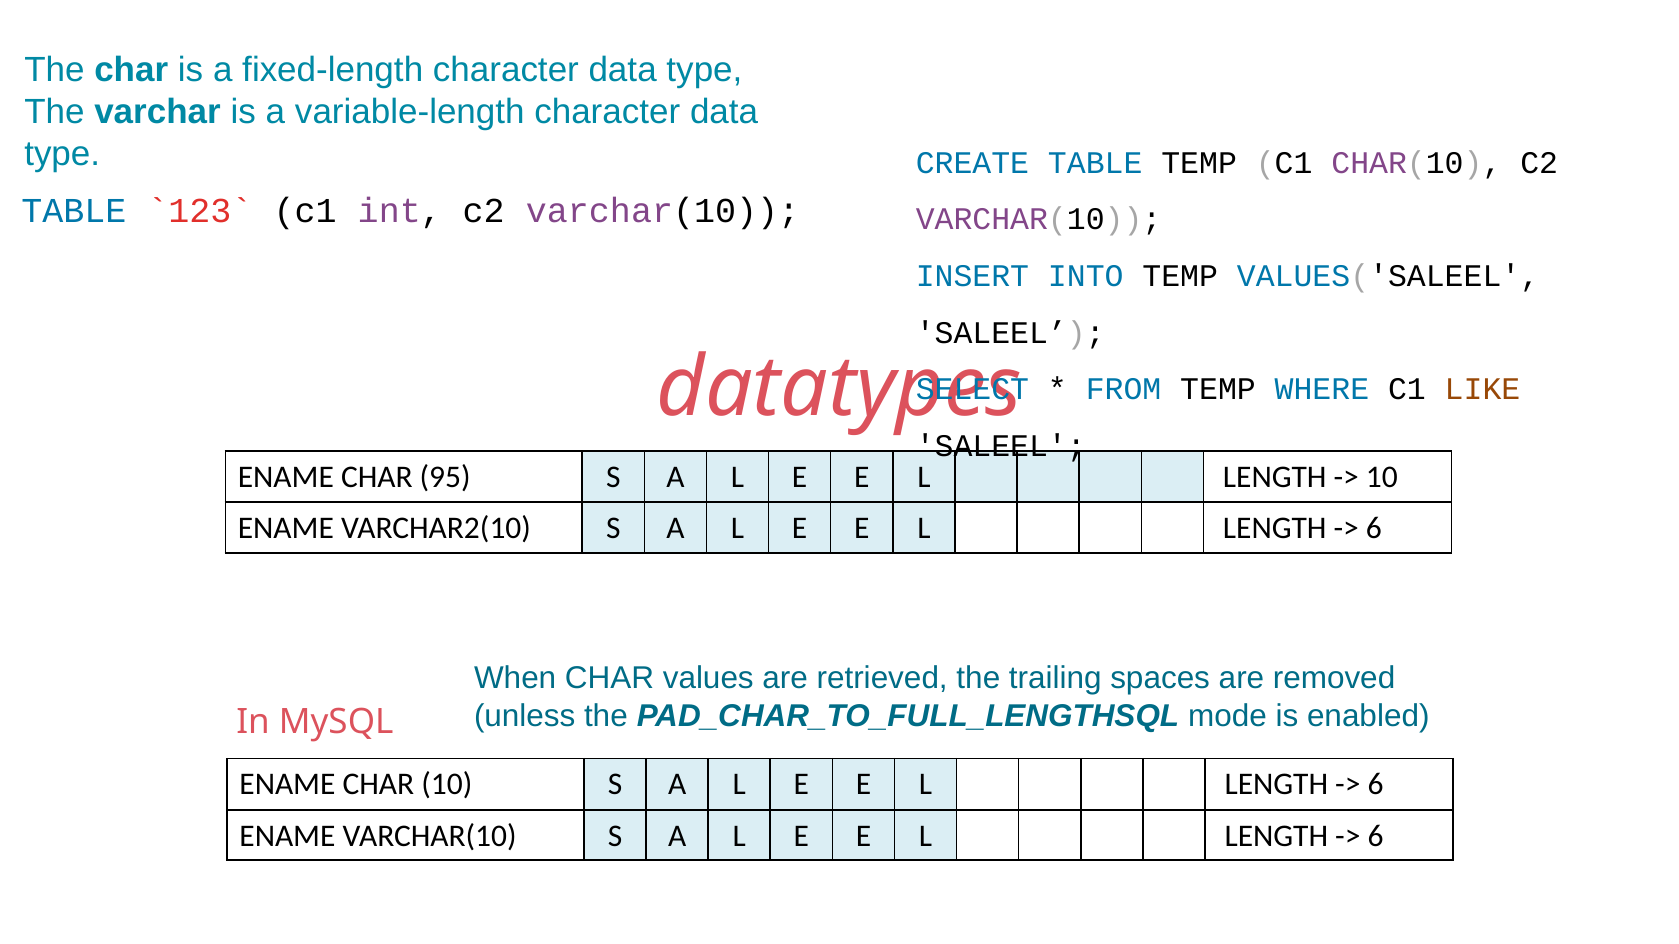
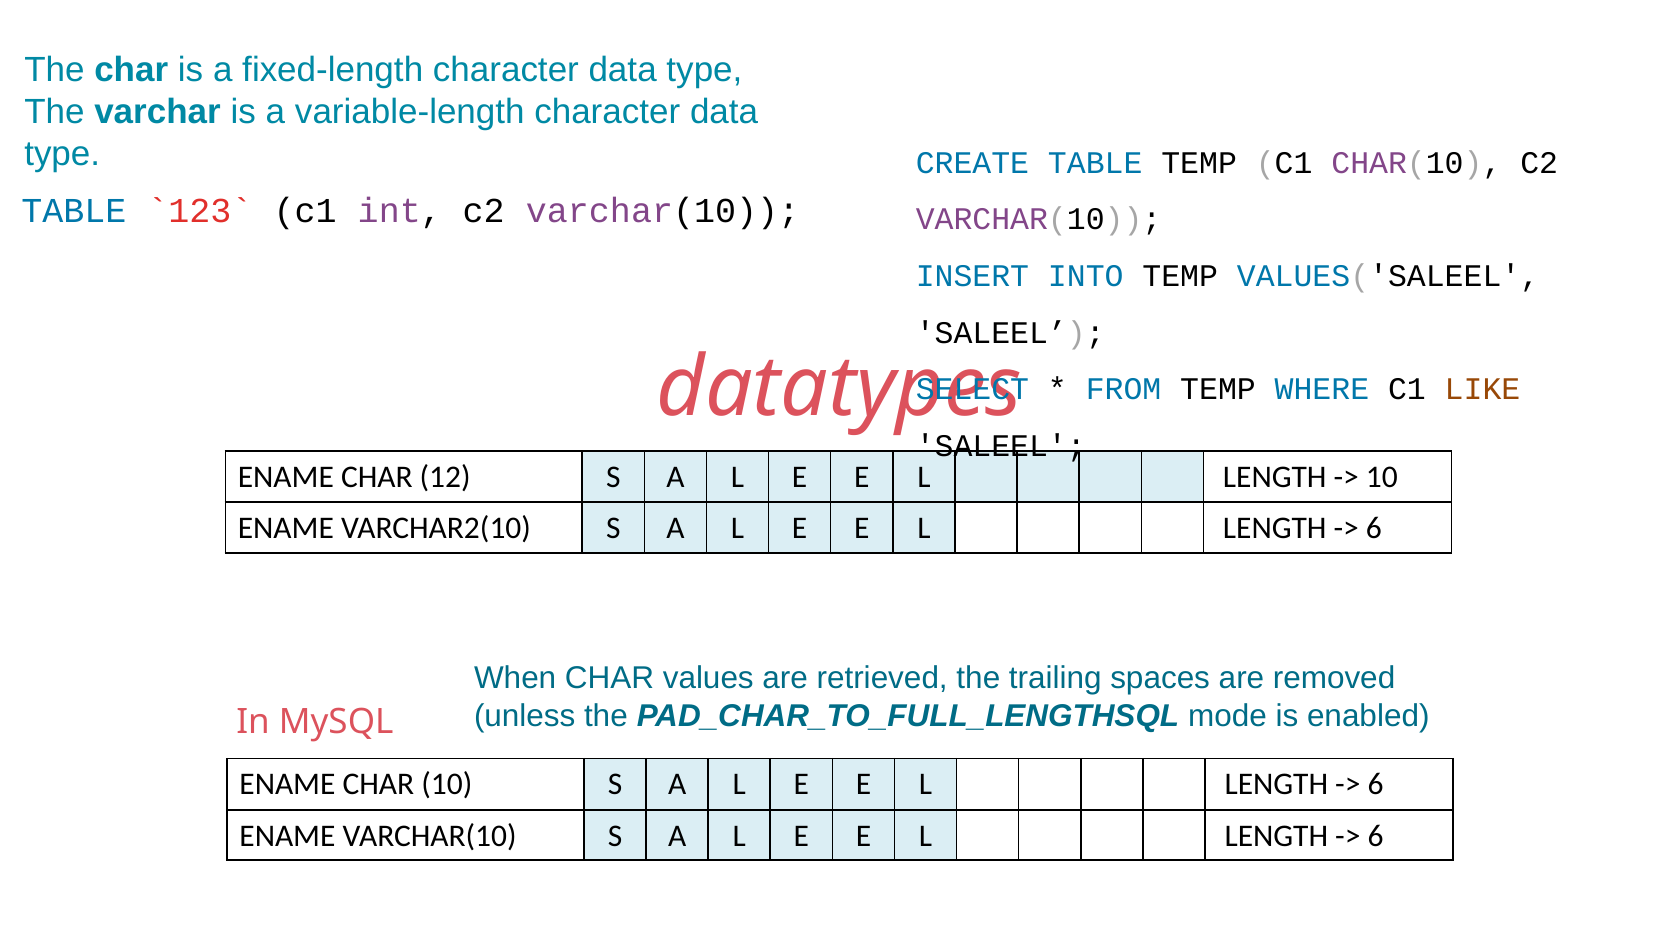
95: 95 -> 12
